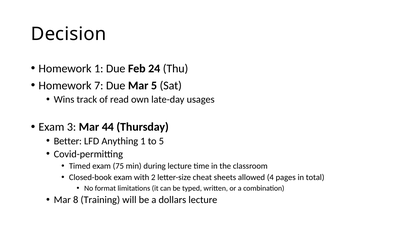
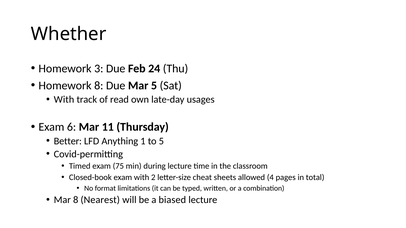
Decision: Decision -> Whether
Homework 1: 1 -> 3
Homework 7: 7 -> 8
Wins at (64, 100): Wins -> With
3: 3 -> 6
44: 44 -> 11
Training: Training -> Nearest
dollars: dollars -> biased
